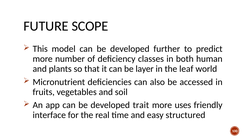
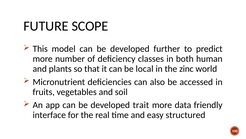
layer: layer -> local
leaf: leaf -> zinc
uses: uses -> data
